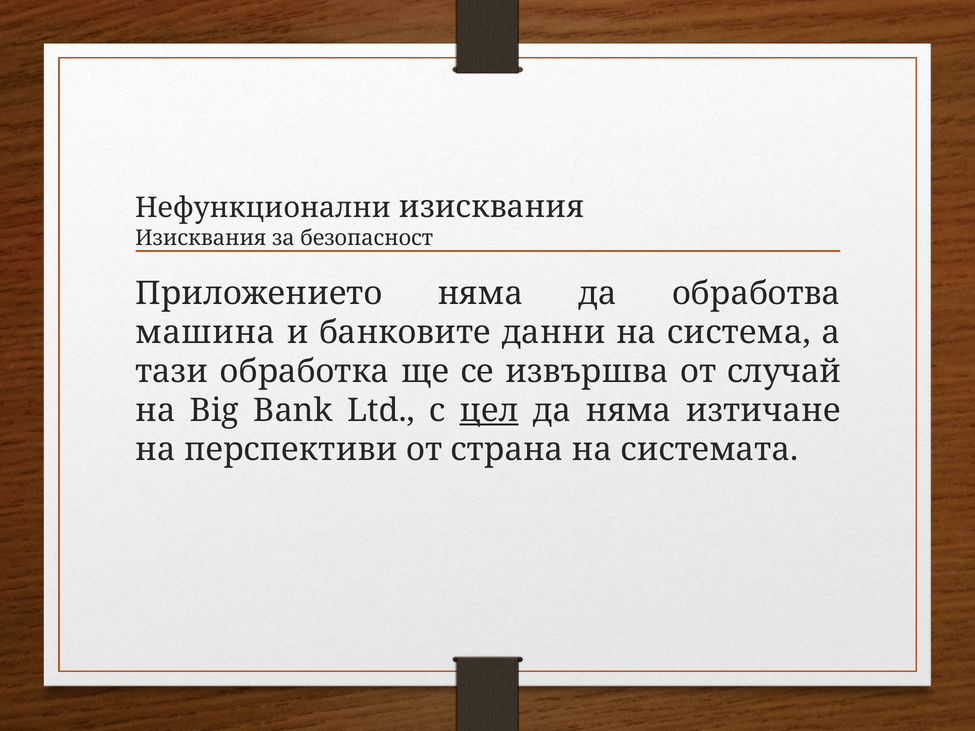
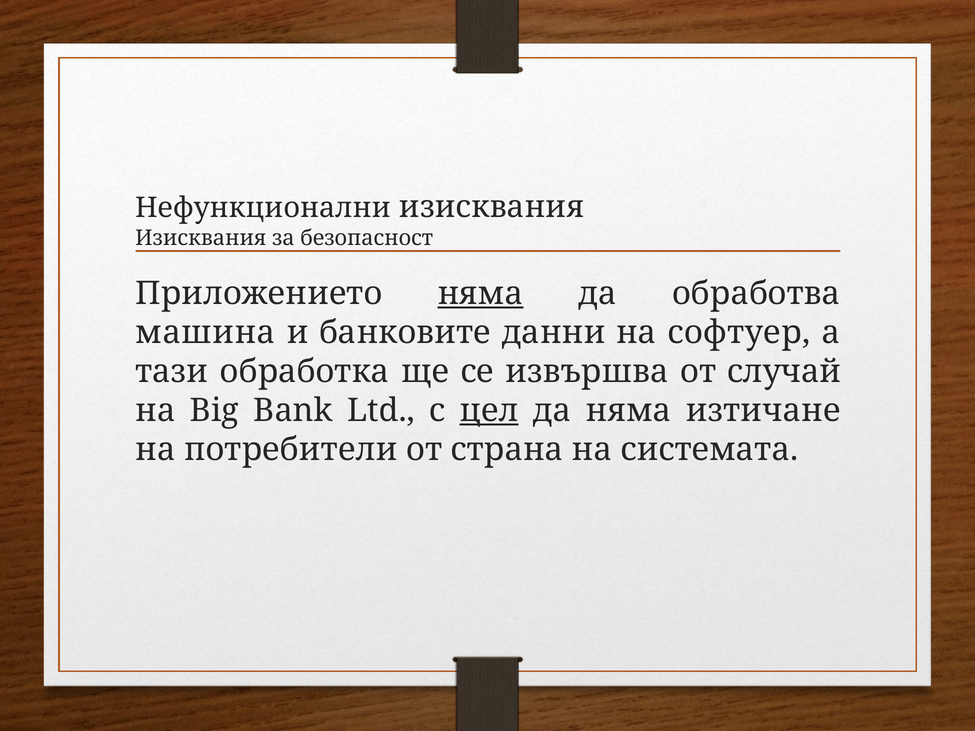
няма at (480, 294) underline: none -> present
система: система -> софтуер
перспективи: перспективи -> потребители
